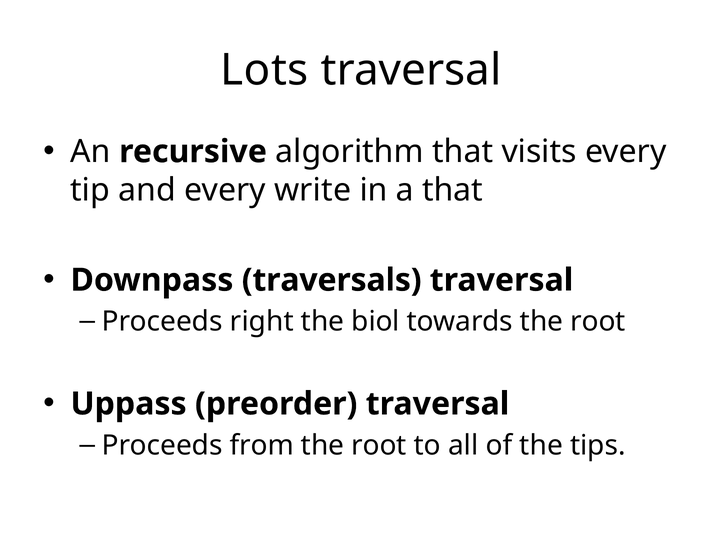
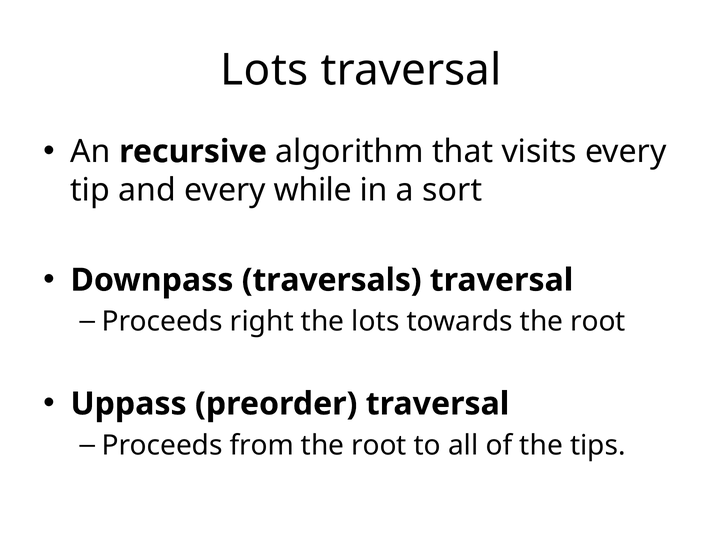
write: write -> while
a that: that -> sort
the biol: biol -> lots
